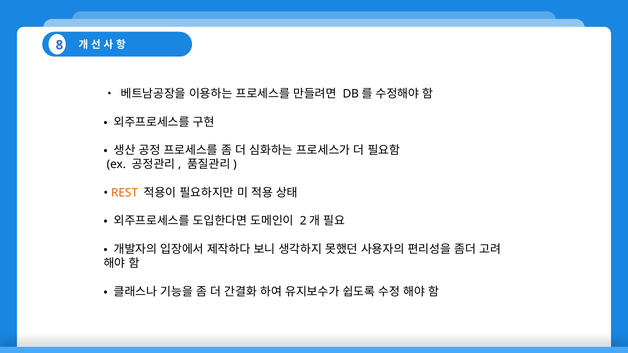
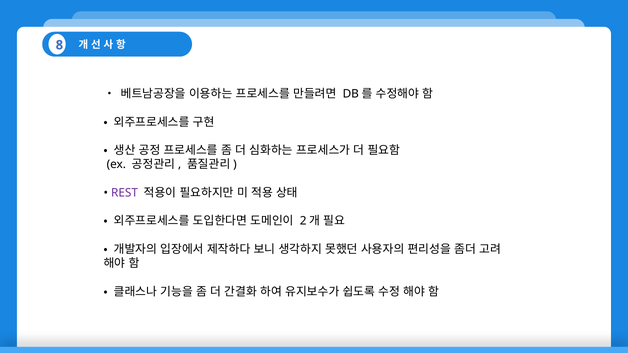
REST colour: orange -> purple
